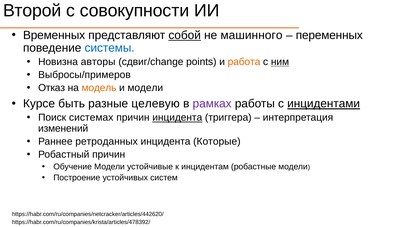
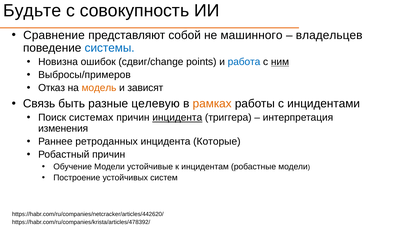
Второй: Второй -> Будьте
совокупности: совокупности -> совокупность
Временных: Временных -> Сравнение
собой underline: present -> none
переменных: переменных -> владельцев
авторы: авторы -> ошибок
работа colour: orange -> blue
и модели: модели -> зависят
Курсе: Курсе -> Связь
рамках colour: purple -> orange
инцидентами underline: present -> none
изменений: изменений -> изменения
